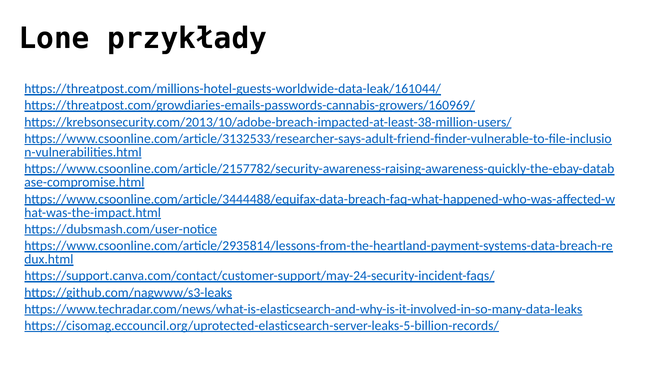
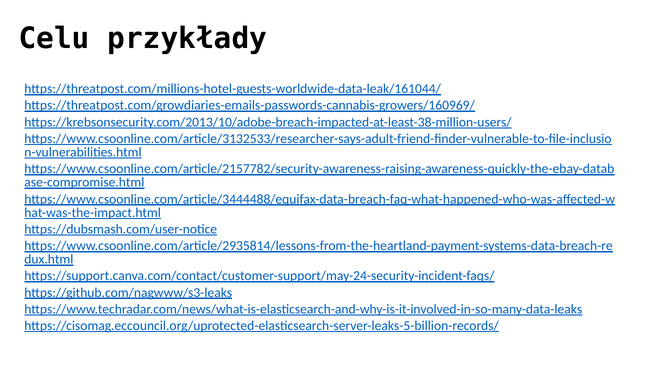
Lone: Lone -> Celu
